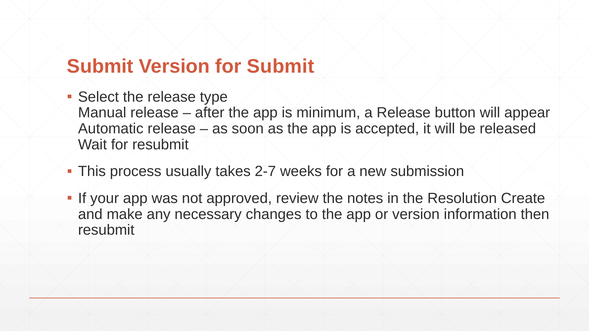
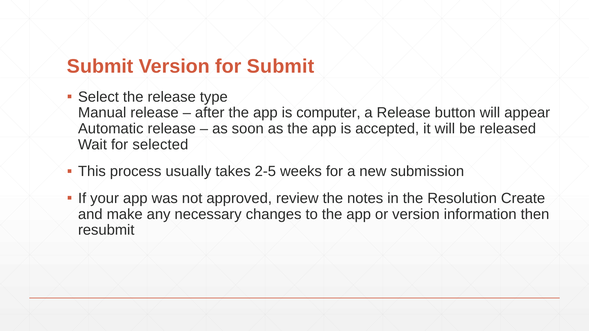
minimum: minimum -> computer
for resubmit: resubmit -> selected
2-7: 2-7 -> 2-5
